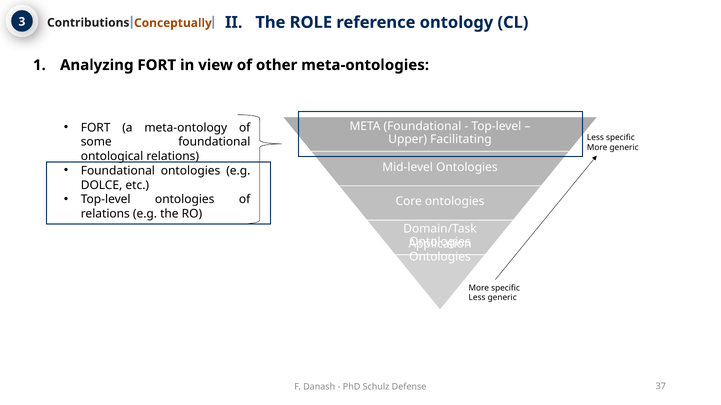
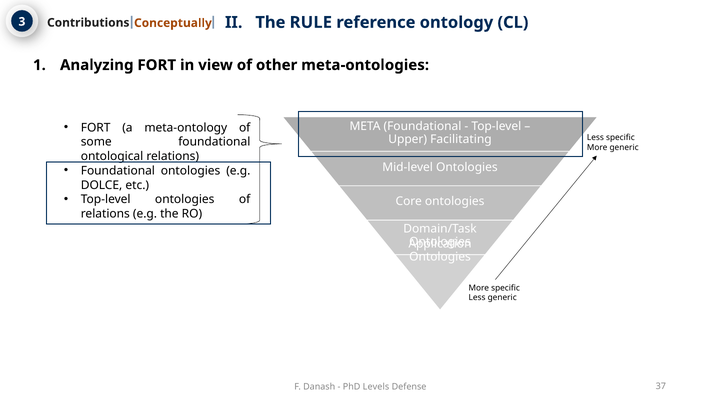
ROLE: ROLE -> RULE
Schulz: Schulz -> Levels
